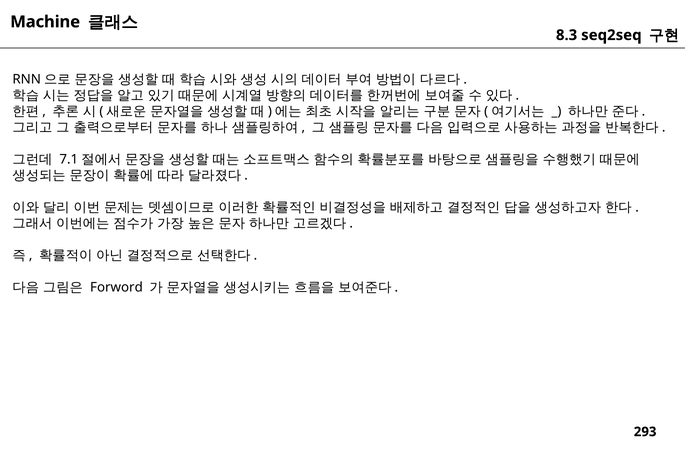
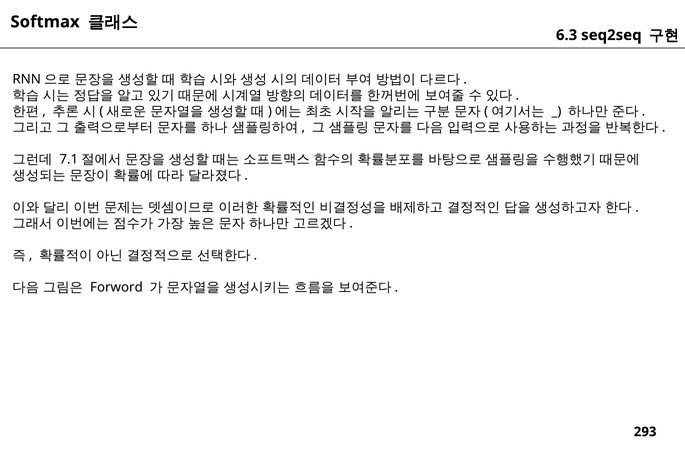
Machine: Machine -> Softmax
8.3: 8.3 -> 6.3
